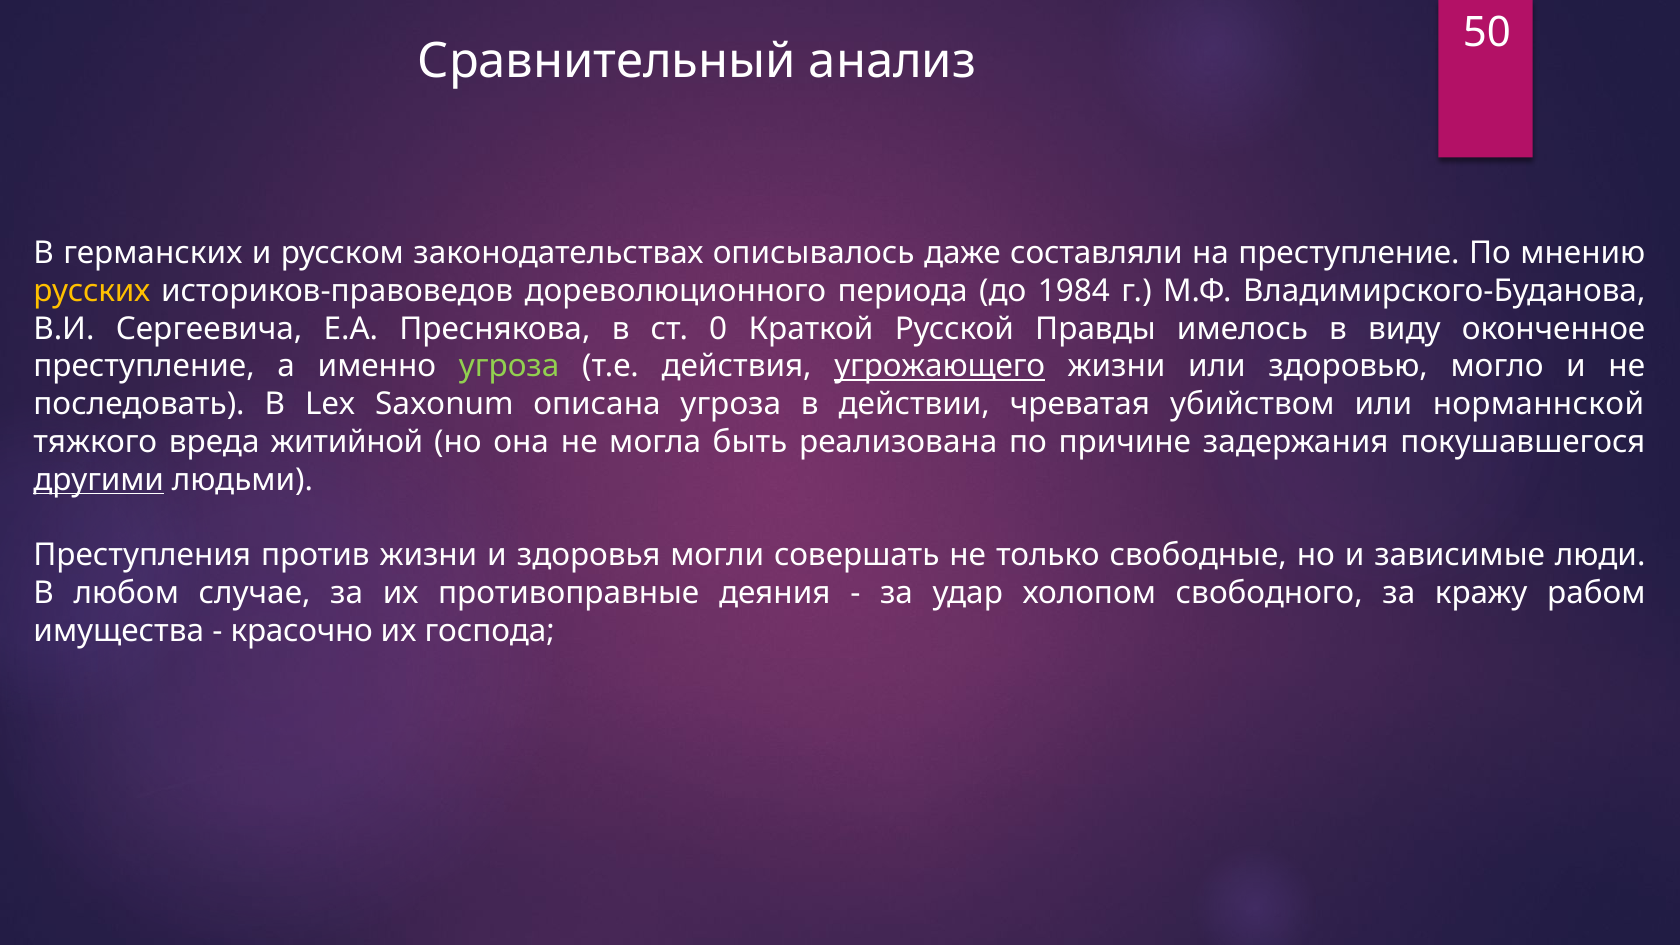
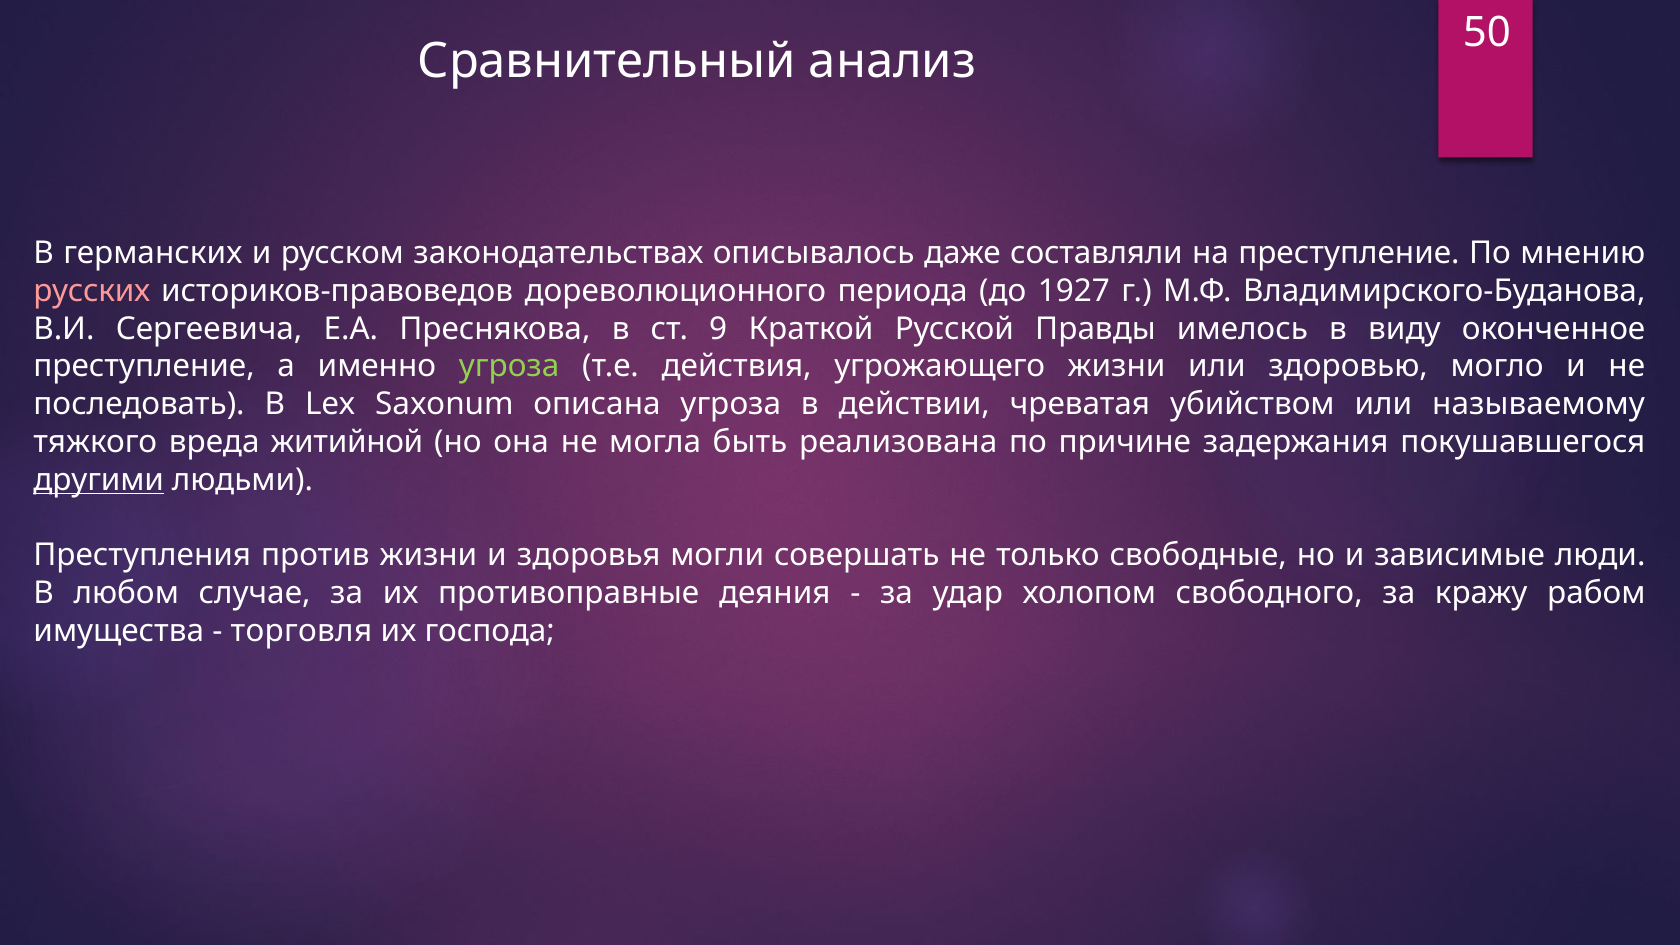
русских colour: yellow -> pink
1984: 1984 -> 1927
0: 0 -> 9
угрожающего underline: present -> none
норманнской: норманнской -> называемому
красочно: красочно -> торговля
